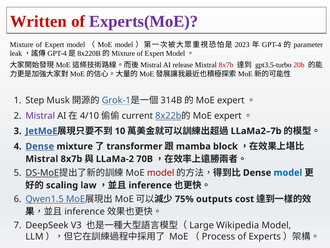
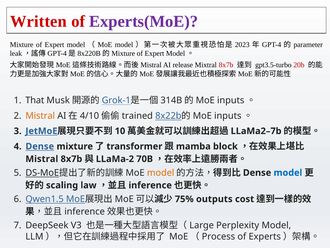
Step: Step -> That
expert at (231, 100): expert -> inputs
Mistral at (40, 116) colour: purple -> orange
current: current -> trained
expert at (228, 116): expert -> inputs
model at (161, 172) colour: red -> orange
Wikipedia: Wikipedia -> Perplexity
